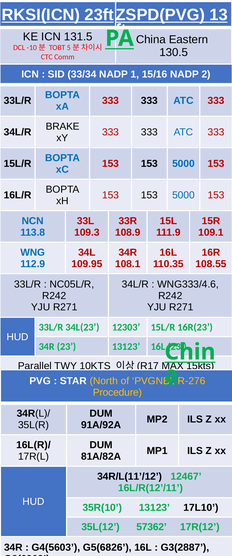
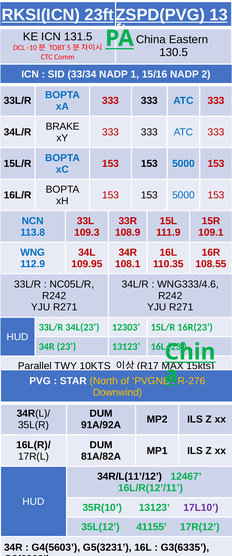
Procedure at (117, 392): Procedure -> Downwind
17L10 colour: black -> purple
57362: 57362 -> 41155
G5(6826: G5(6826 -> G5(3231
G3(2887: G3(2887 -> G3(6335
